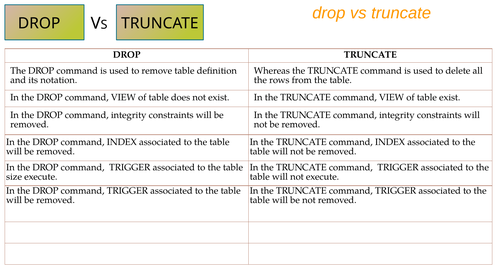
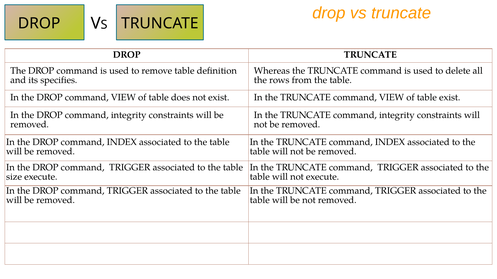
notation: notation -> specifies
